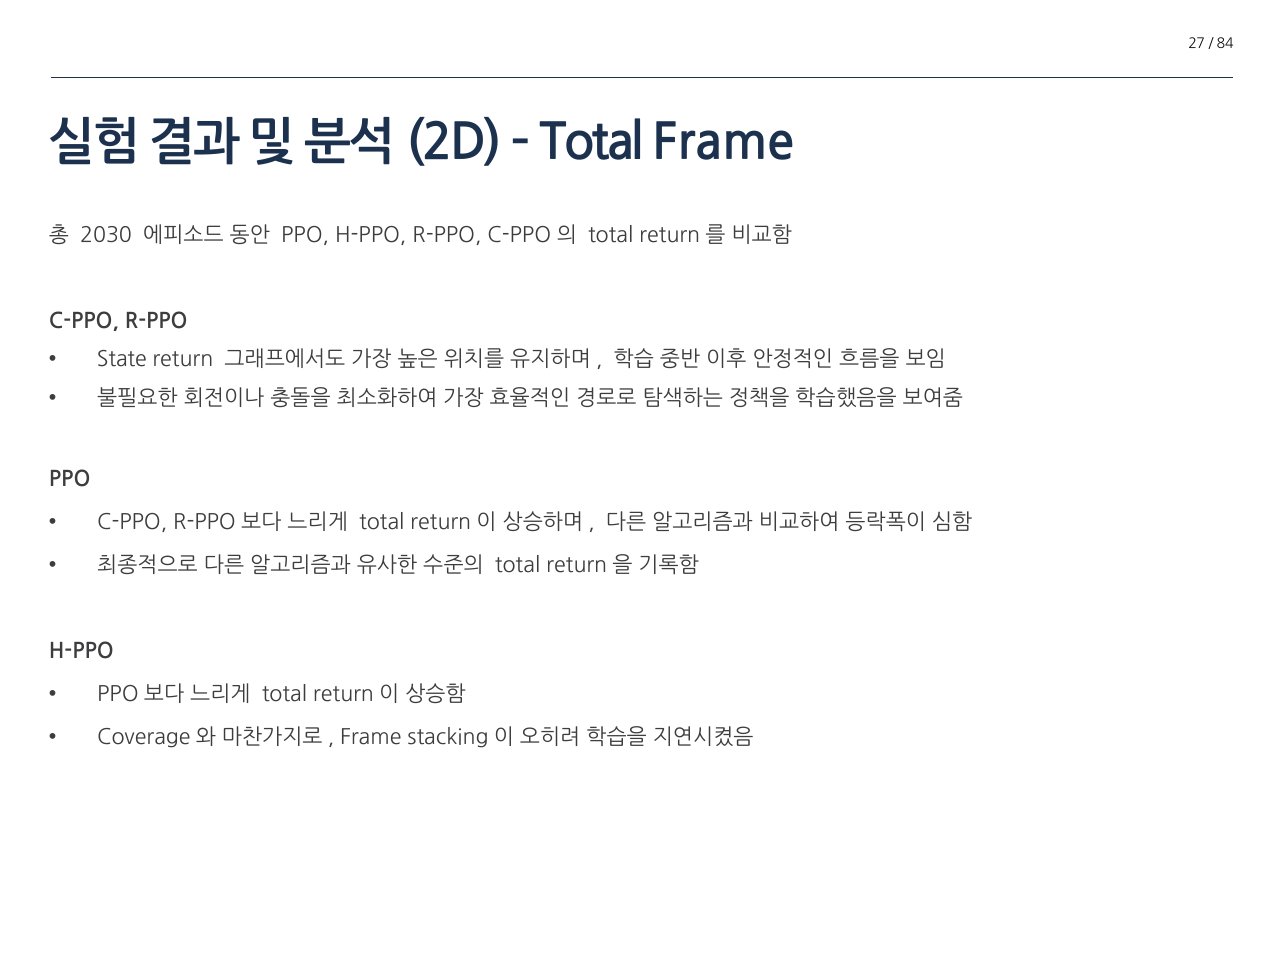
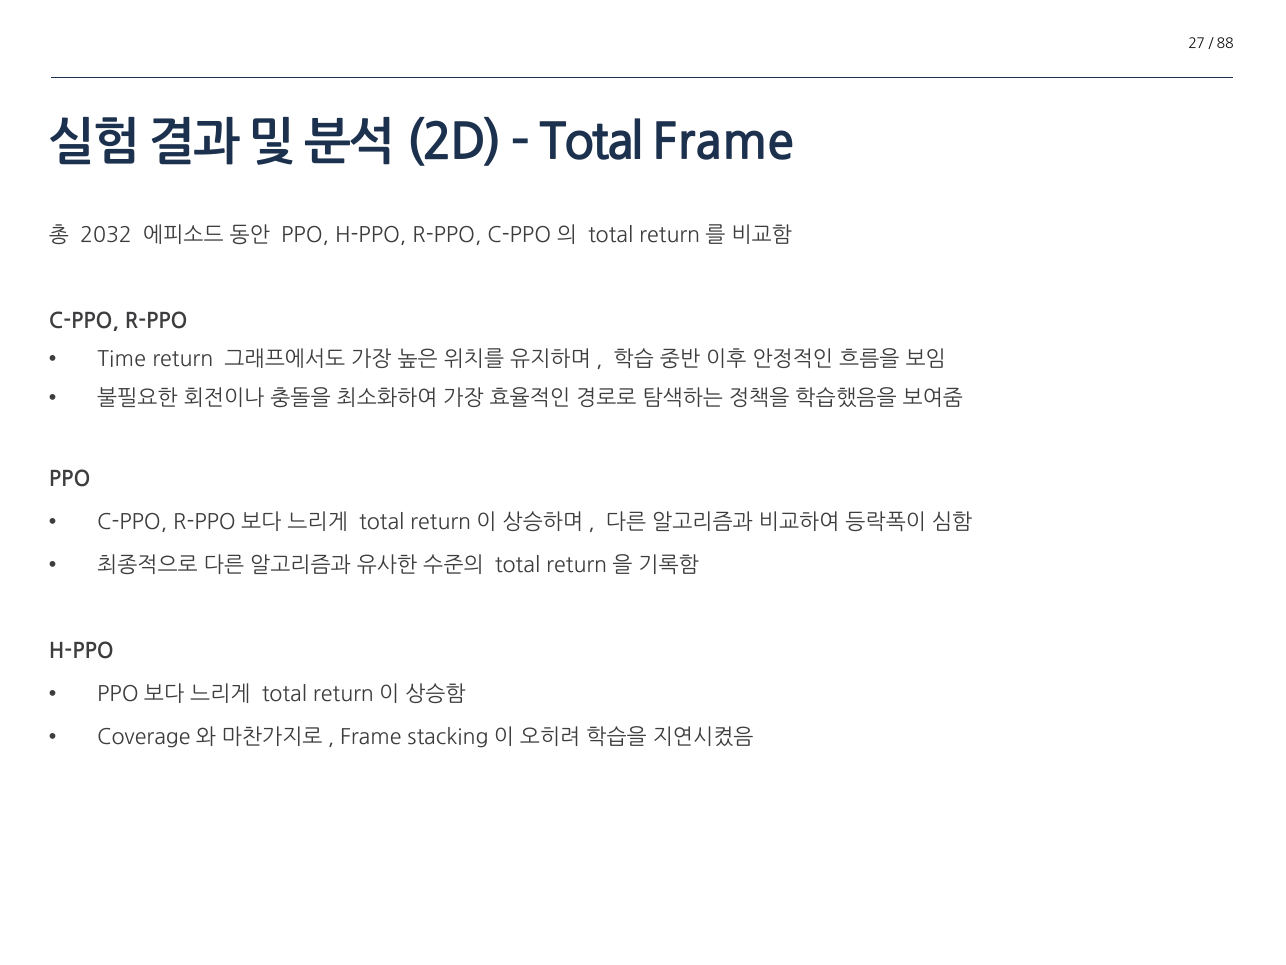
84: 84 -> 88
2030: 2030 -> 2032
State: State -> Time
